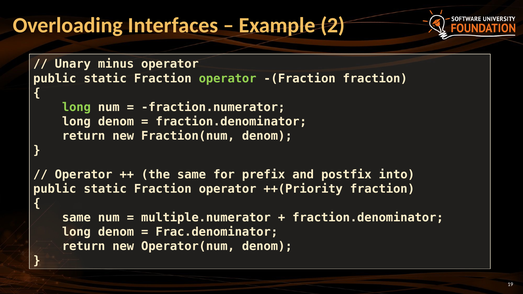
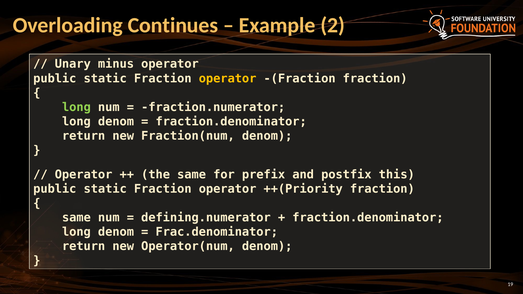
Interfaces: Interfaces -> Continues
operator at (228, 78) colour: light green -> yellow
into: into -> this
multiple.numerator: multiple.numerator -> defining.numerator
